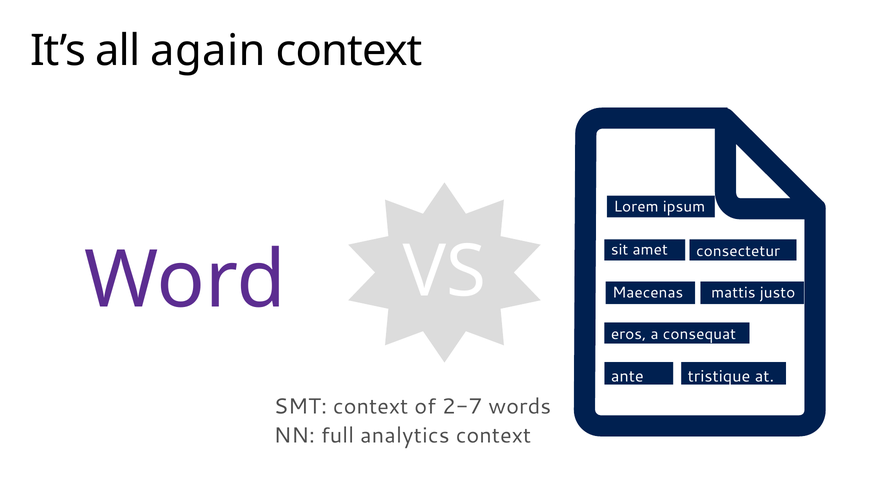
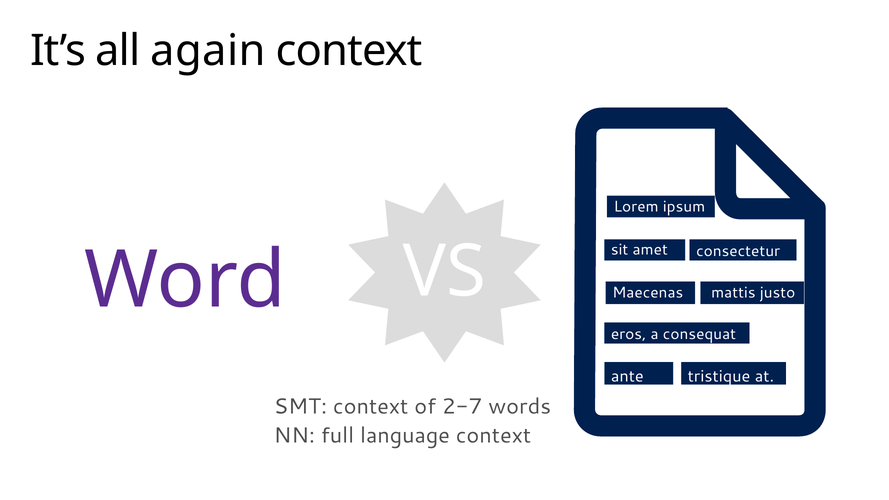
analytics: analytics -> language
